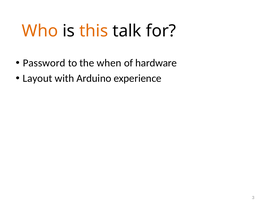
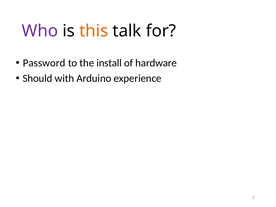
Who colour: orange -> purple
when: when -> install
Layout: Layout -> Should
